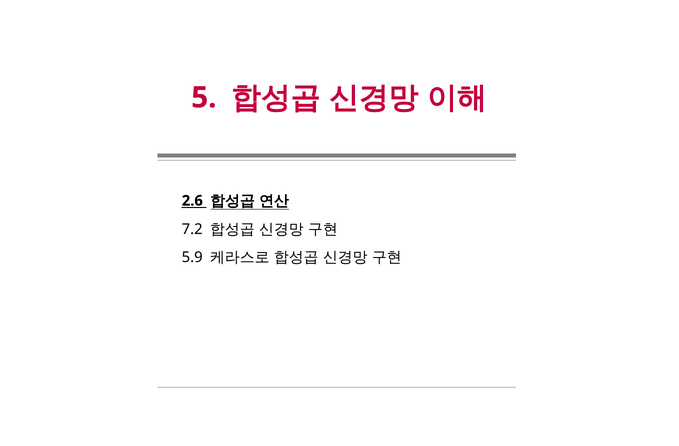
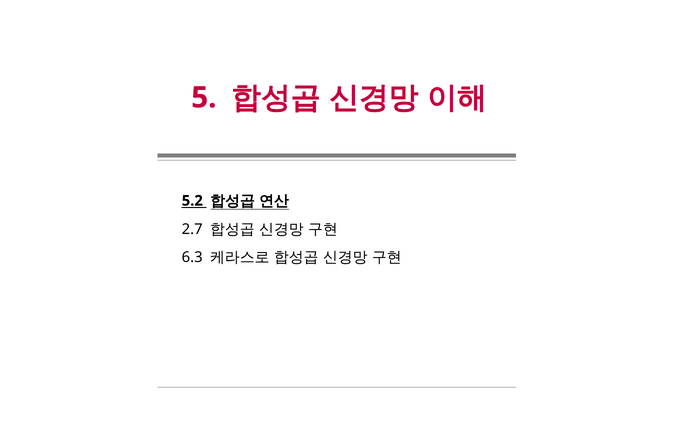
2.6: 2.6 -> 5.2
7.2: 7.2 -> 2.7
5.9: 5.9 -> 6.3
